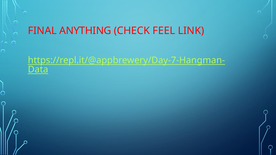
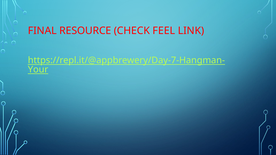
ANYTHING: ANYTHING -> RESOURCE
Data: Data -> Your
